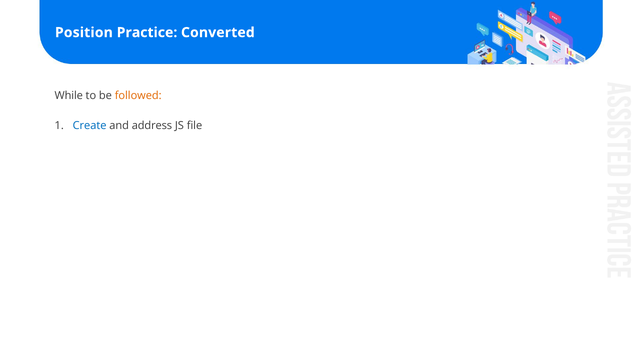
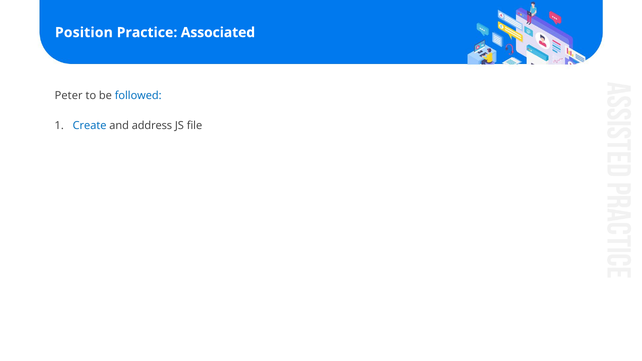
Converted: Converted -> Associated
While: While -> Peter
followed colour: orange -> blue
